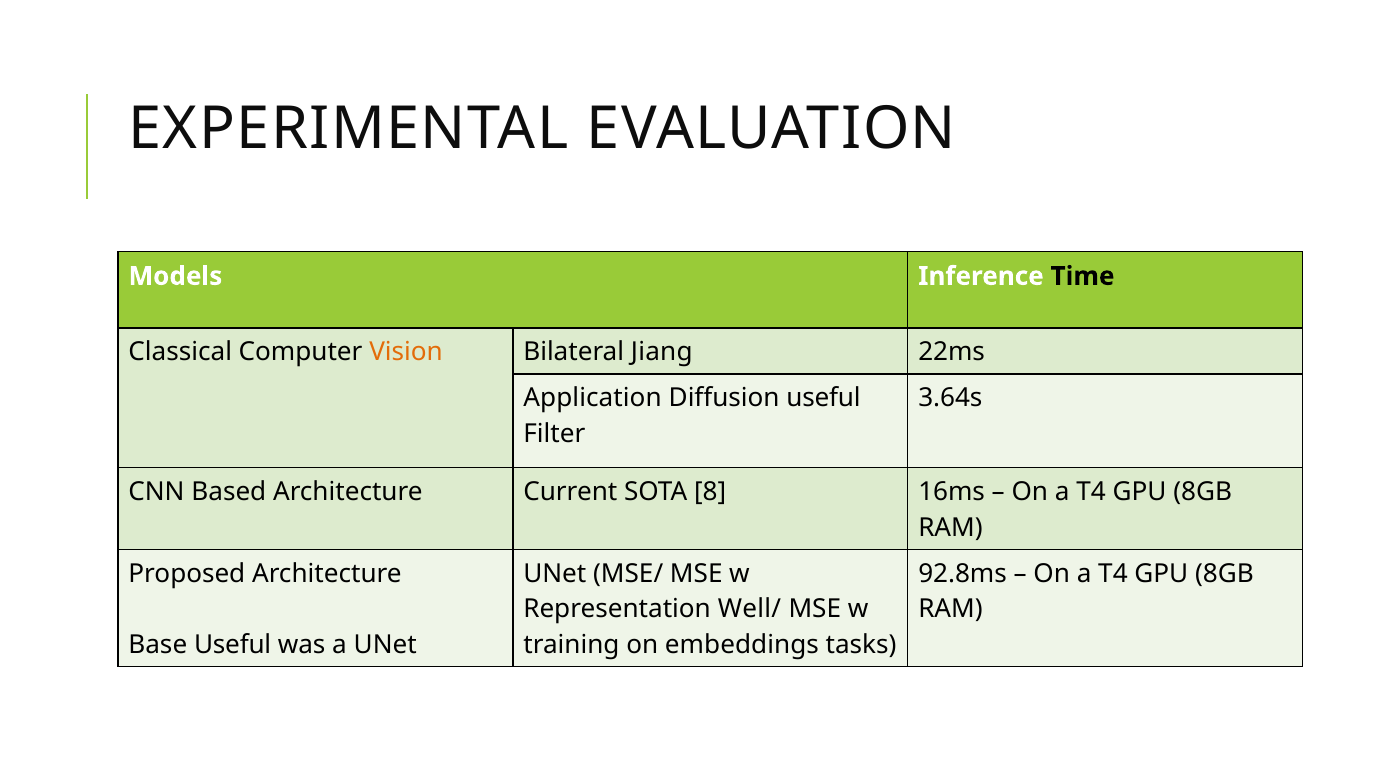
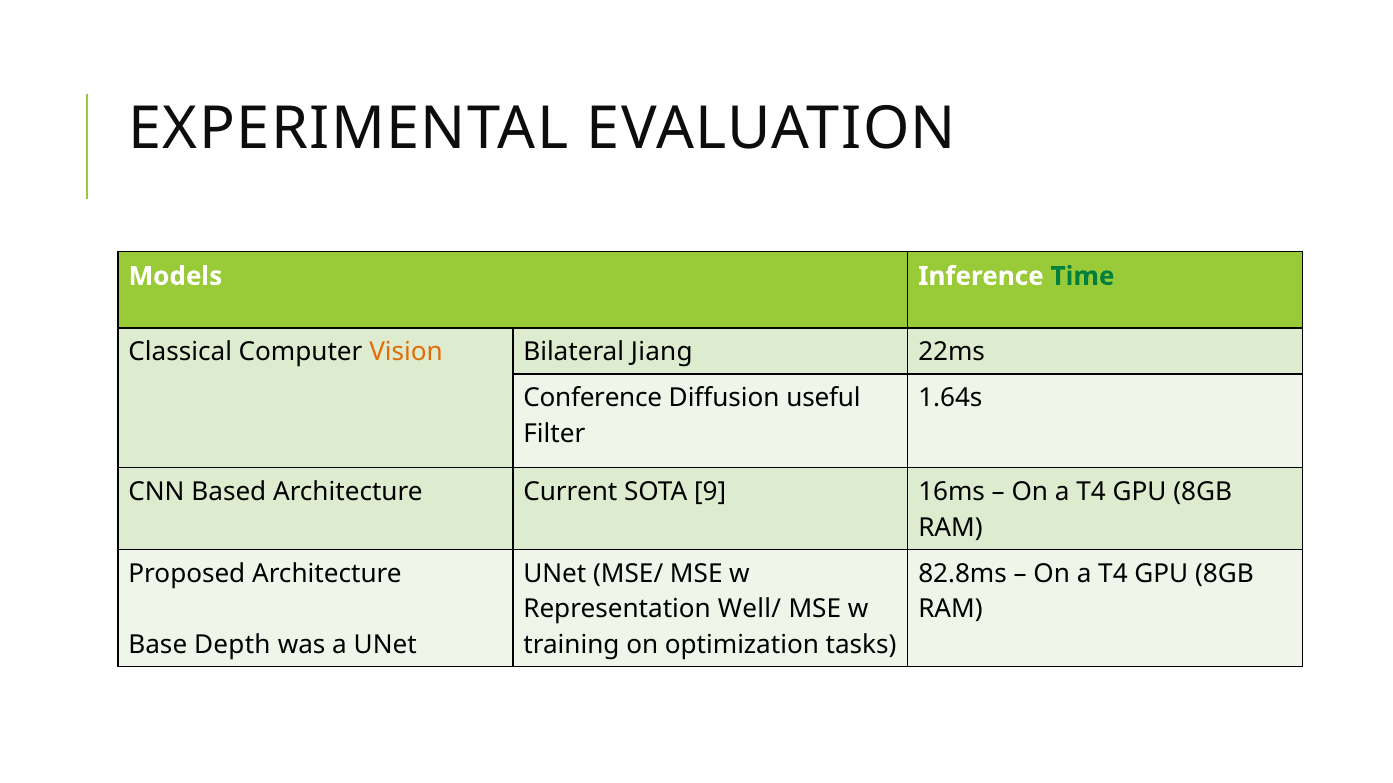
Time colour: black -> green
Application: Application -> Conference
3.64s: 3.64s -> 1.64s
8: 8 -> 9
92.8ms: 92.8ms -> 82.8ms
Base Useful: Useful -> Depth
embeddings: embeddings -> optimization
